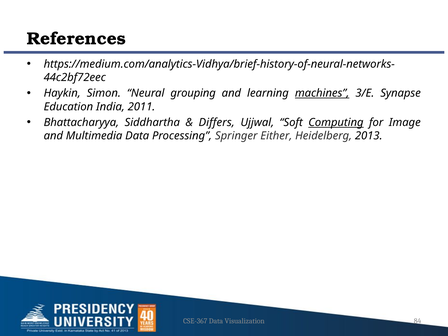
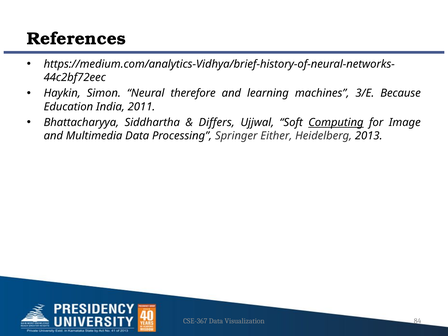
grouping: grouping -> therefore
machines underline: present -> none
Synapse: Synapse -> Because
